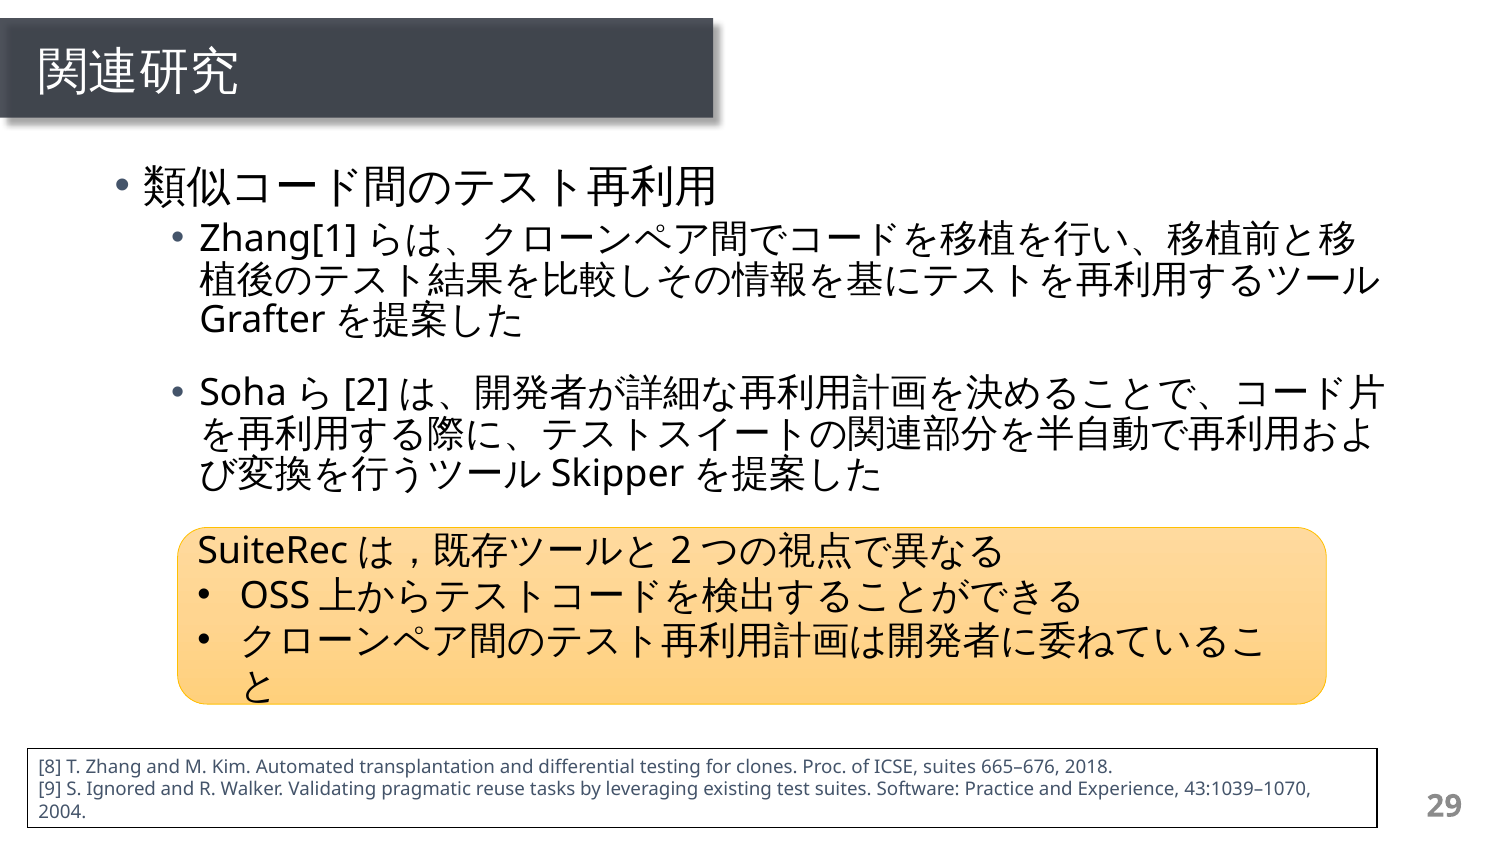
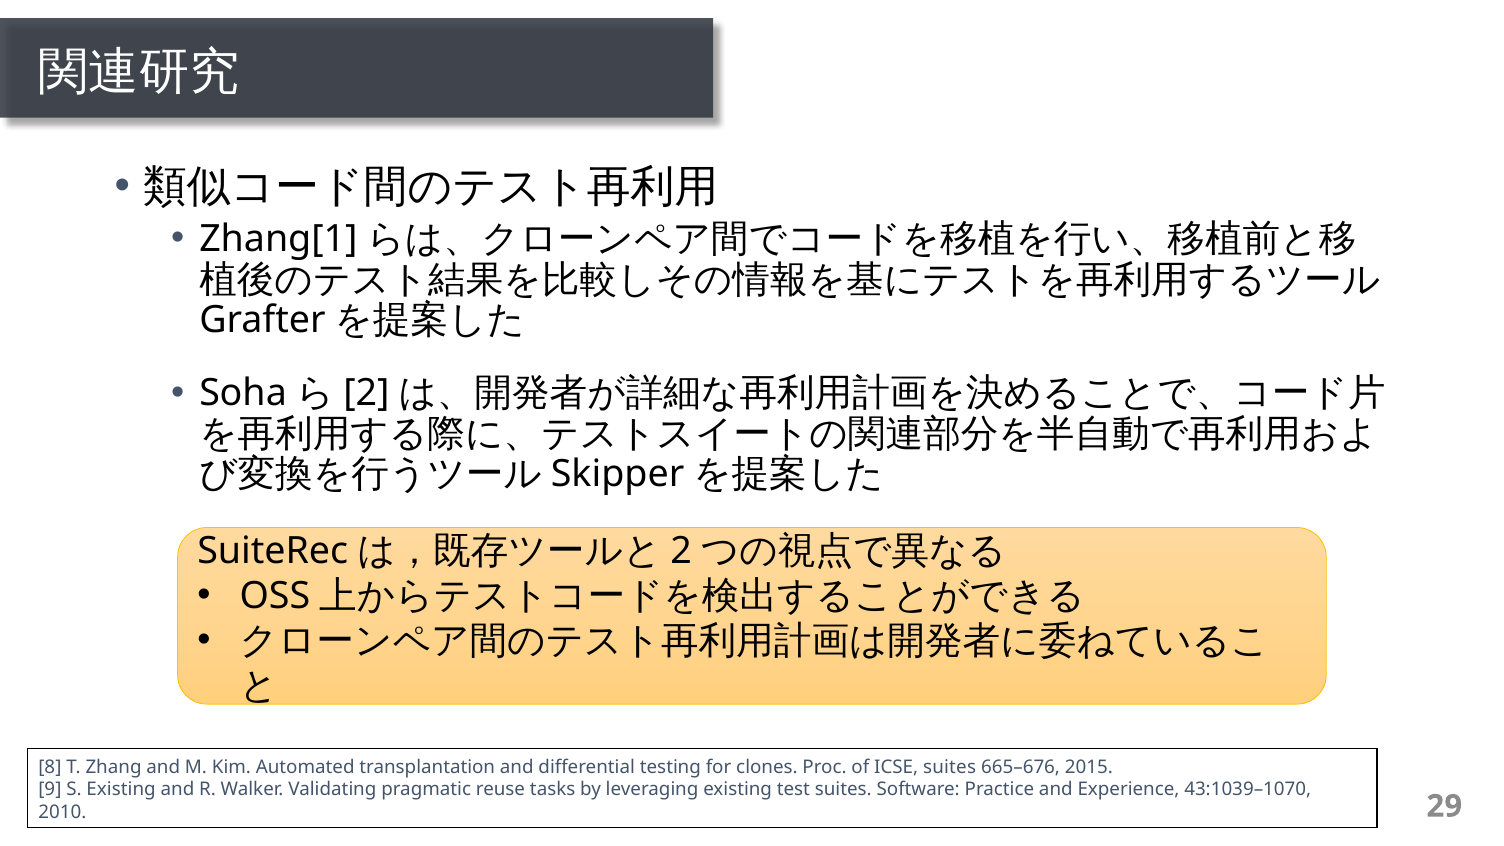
2018: 2018 -> 2015
S Ignored: Ignored -> Existing
2004: 2004 -> 2010
